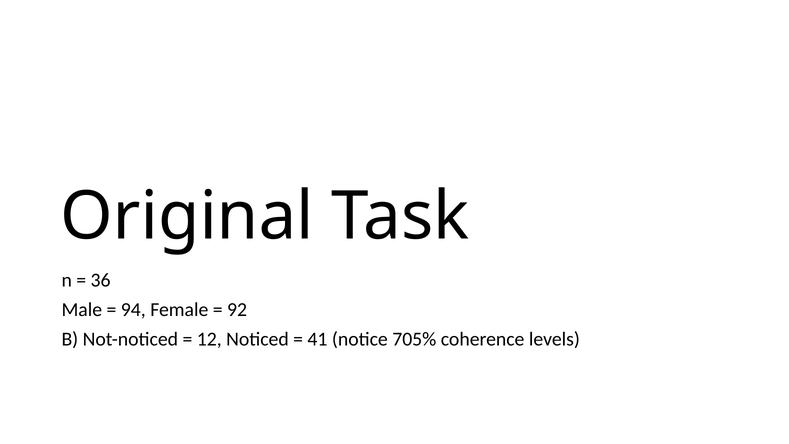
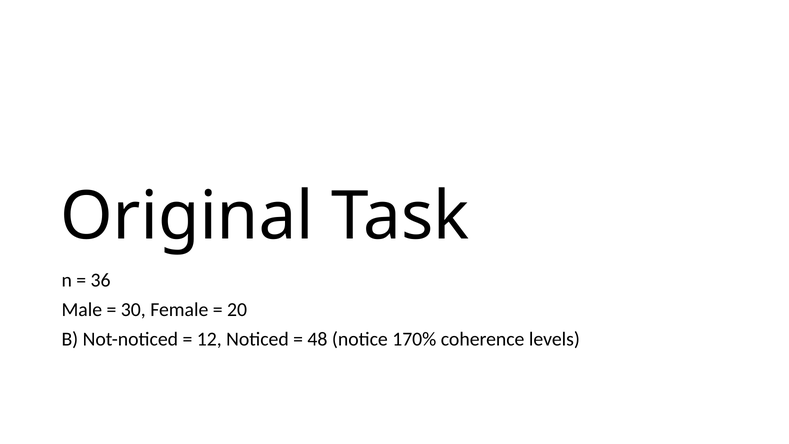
94: 94 -> 30
92: 92 -> 20
41: 41 -> 48
705%: 705% -> 170%
